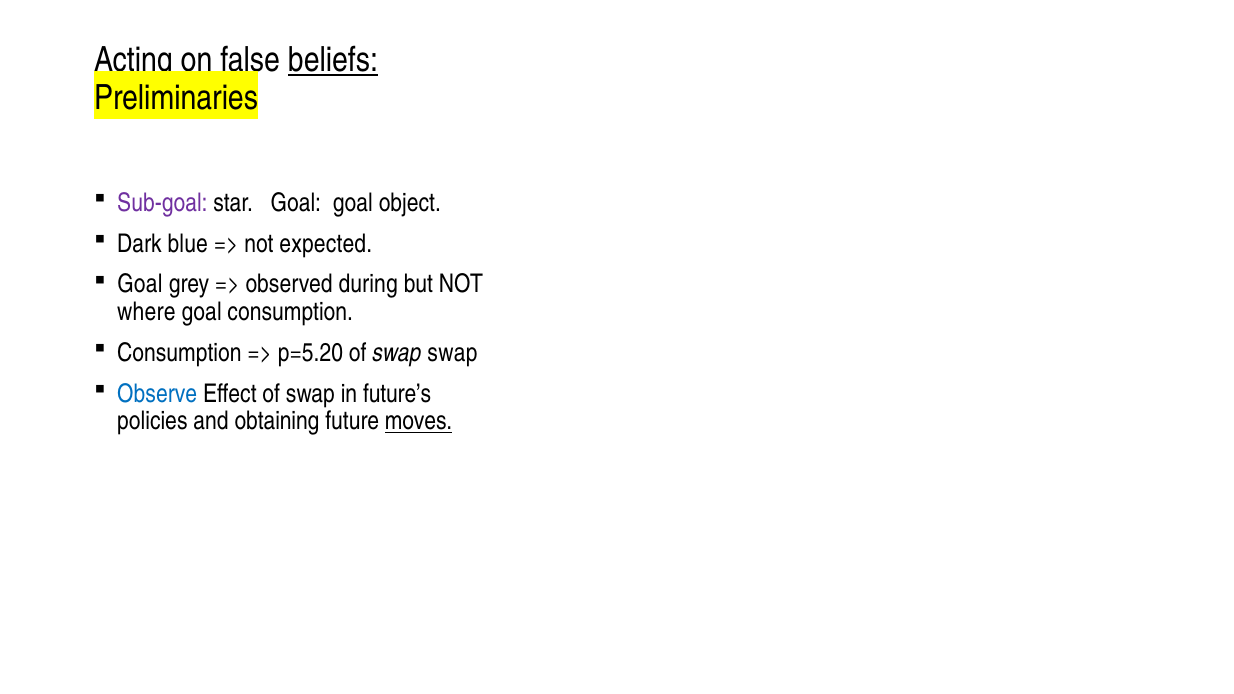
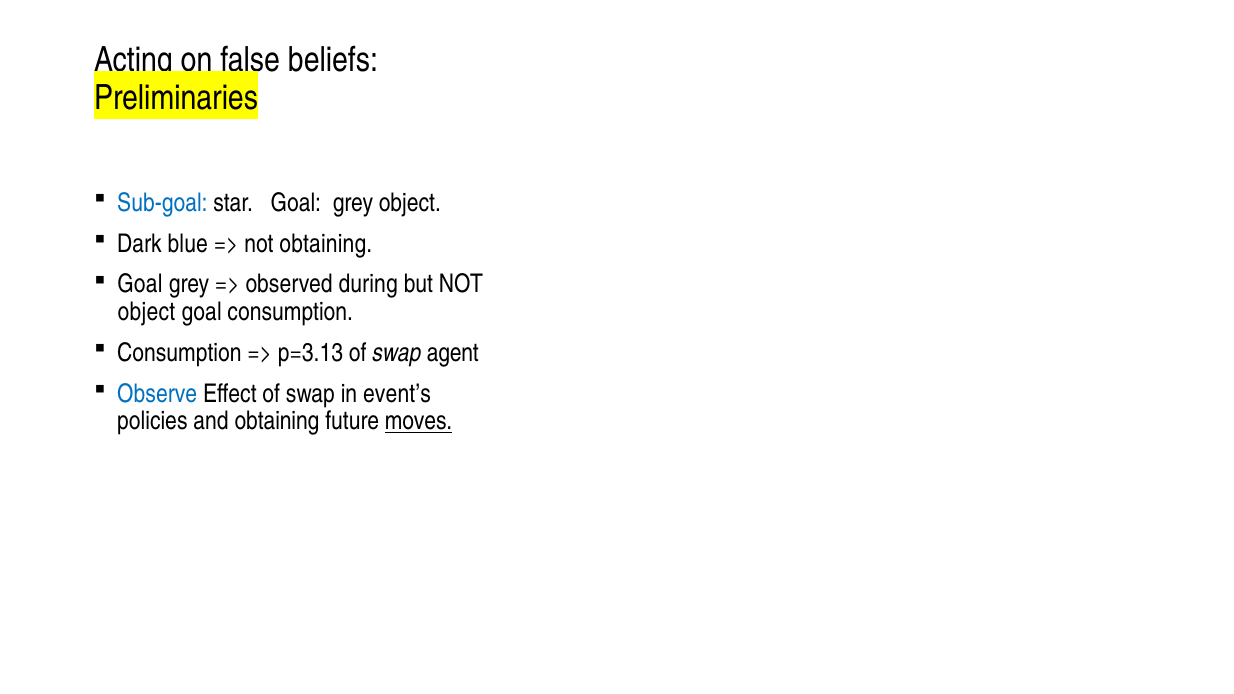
beliefs underline: present -> none
Sub-goal colour: purple -> blue
star Goal goal: goal -> grey
not expected: expected -> obtaining
where at (146, 312): where -> object
p=5.20: p=5.20 -> p=3.13
swap swap: swap -> agent
future’s: future’s -> event’s
